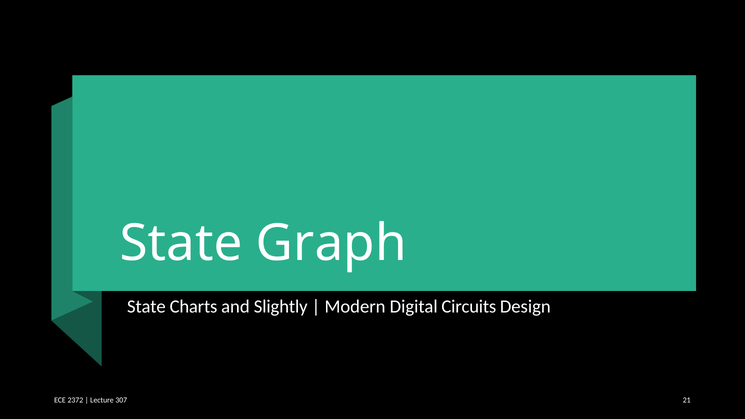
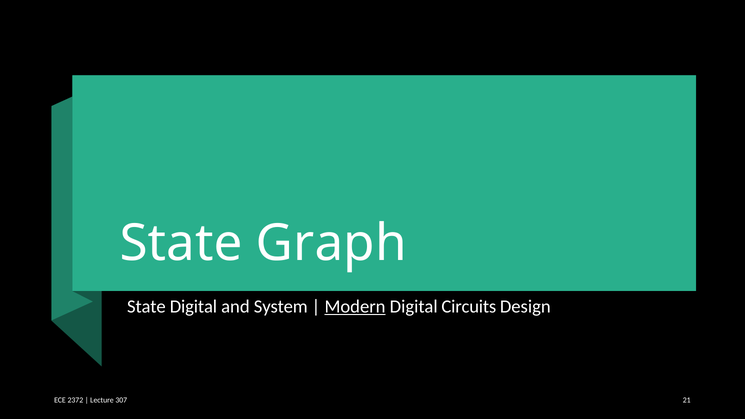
State Charts: Charts -> Digital
Slightly: Slightly -> System
Modern underline: none -> present
